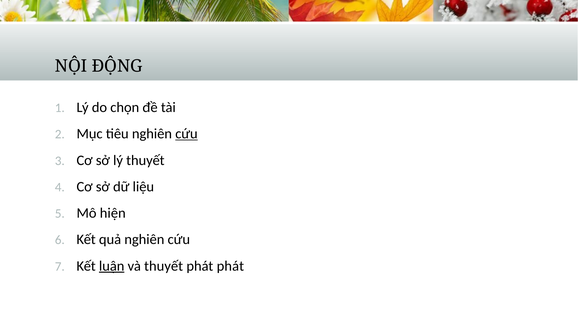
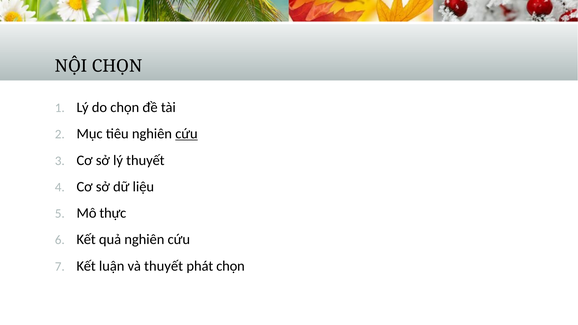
NỘI ĐỘNG: ĐỘNG -> CHỌN
hiện: hiện -> thực
luận underline: present -> none
phát phát: phát -> chọn
